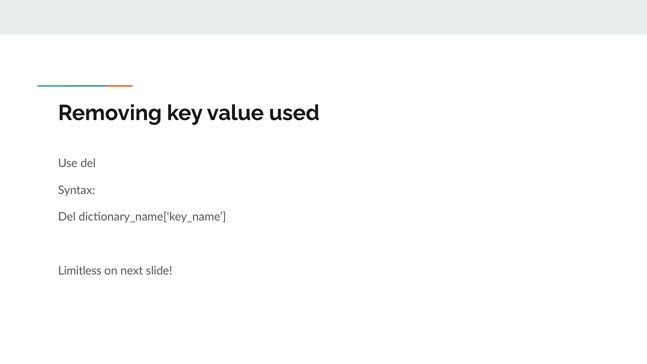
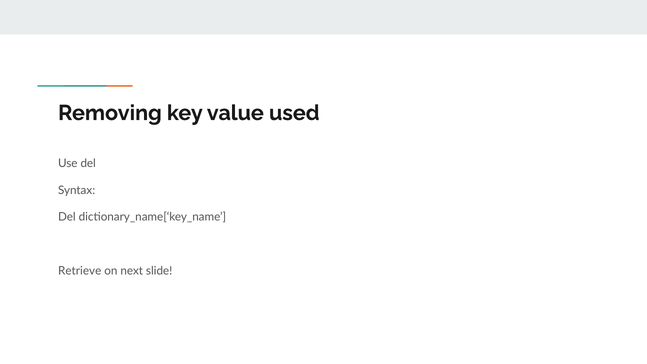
Limitless: Limitless -> Retrieve
